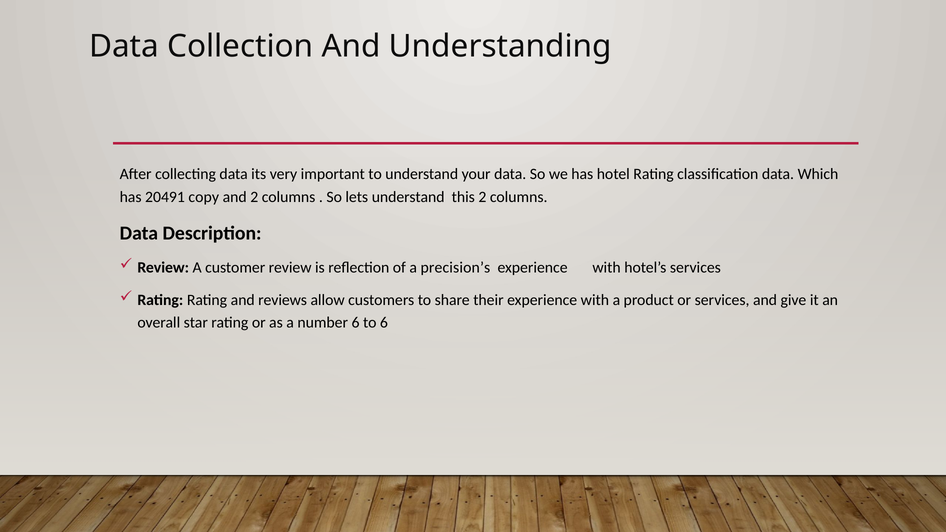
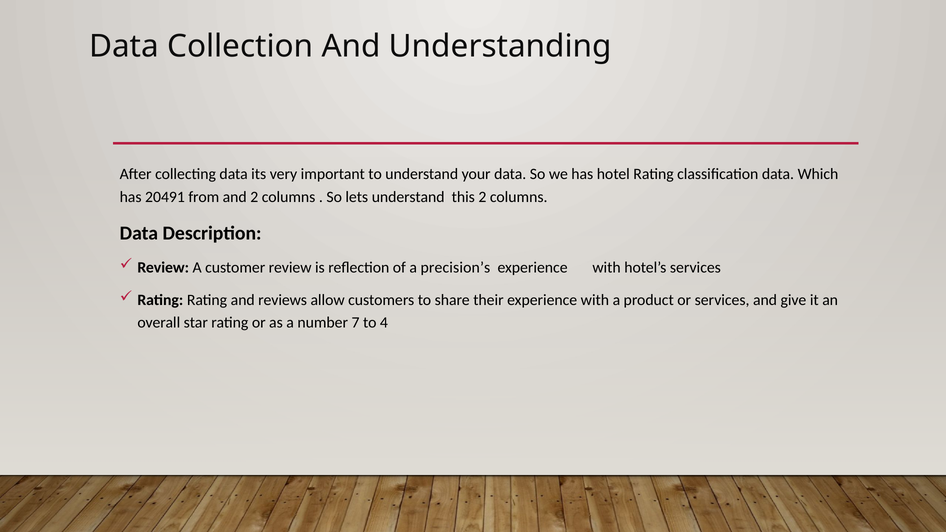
copy: copy -> from
number 6: 6 -> 7
to 6: 6 -> 4
